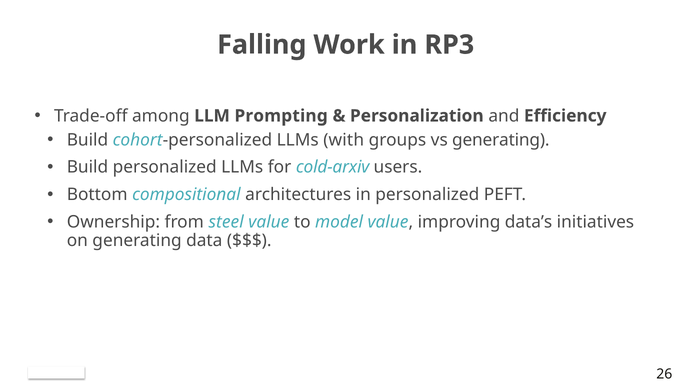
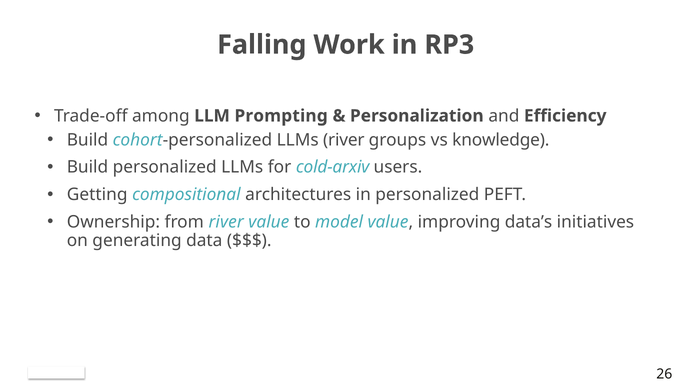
LLMs with: with -> river
vs generating: generating -> knowledge
Bottom: Bottom -> Getting
from steel: steel -> river
